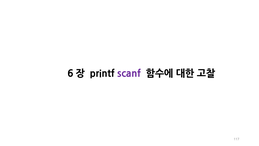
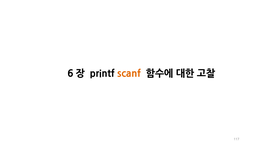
scanf colour: purple -> orange
